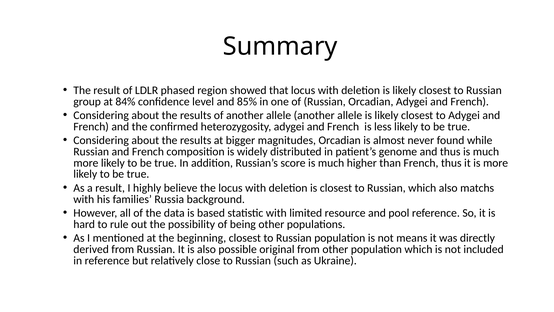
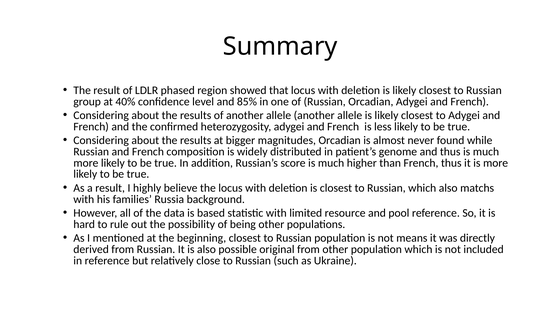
84%: 84% -> 40%
